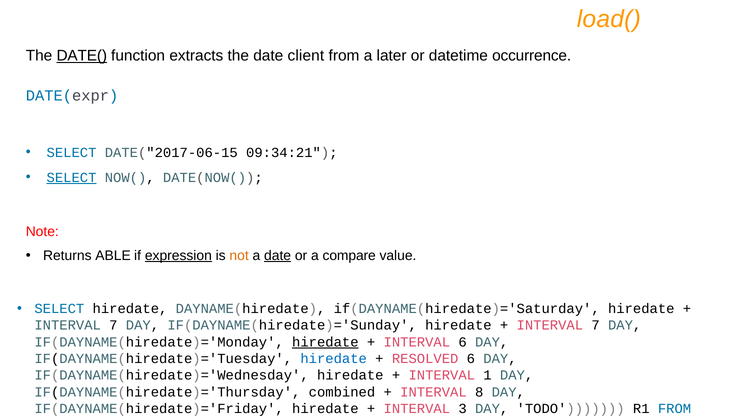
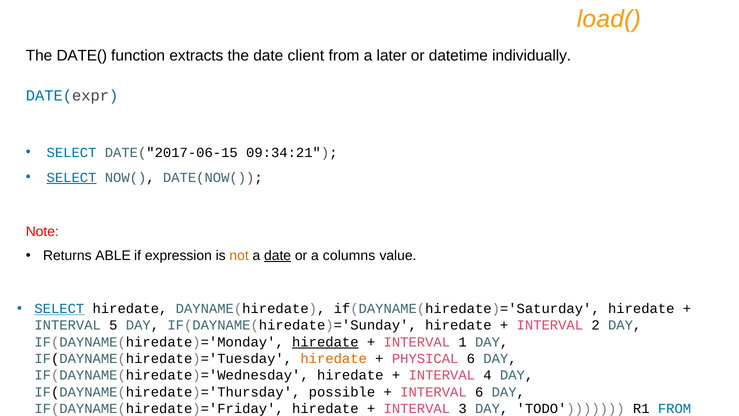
DATE( underline: present -> none
occurrence: occurrence -> individually
expression underline: present -> none
compare: compare -> columns
SELECT at (59, 309) underline: none -> present
7 at (113, 325): 7 -> 5
7 at (596, 325): 7 -> 2
INTERVAL 6: 6 -> 1
hiredate at (334, 358) colour: blue -> orange
RESOLVED: RESOLVED -> PHYSICAL
1: 1 -> 4
combined: combined -> possible
INTERVAL 8: 8 -> 6
